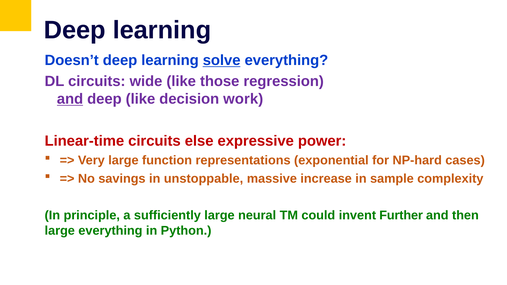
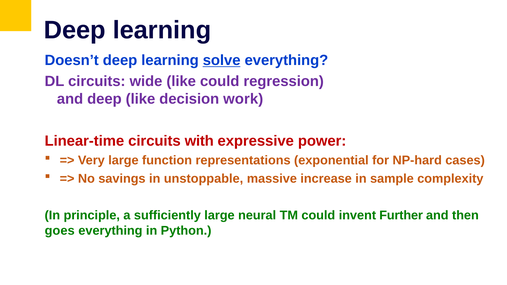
like those: those -> could
and at (70, 99) underline: present -> none
else: else -> with
large at (60, 231): large -> goes
